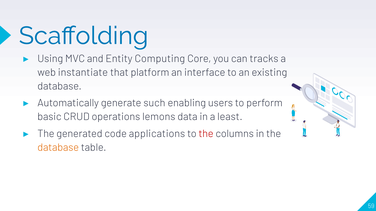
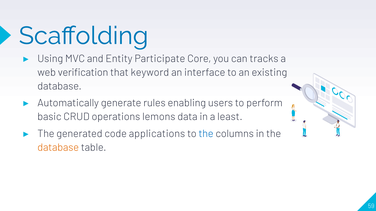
Computing: Computing -> Participate
instantiate: instantiate -> verification
platform: platform -> keyword
such: such -> rules
the at (206, 134) colour: red -> blue
